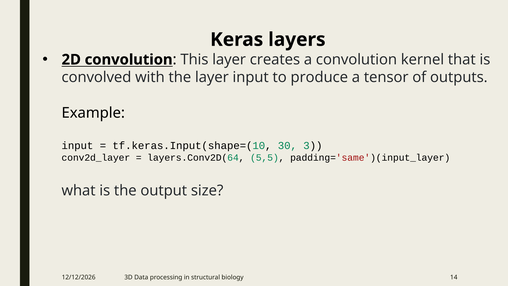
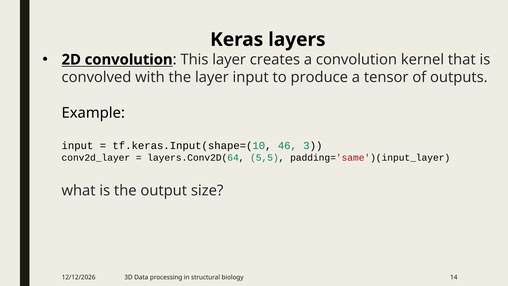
30: 30 -> 46
